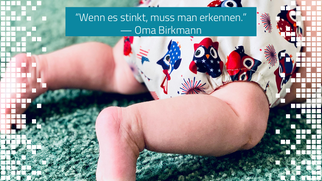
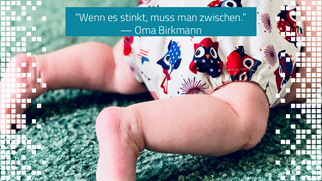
erkennen: erkennen -> zwischen
